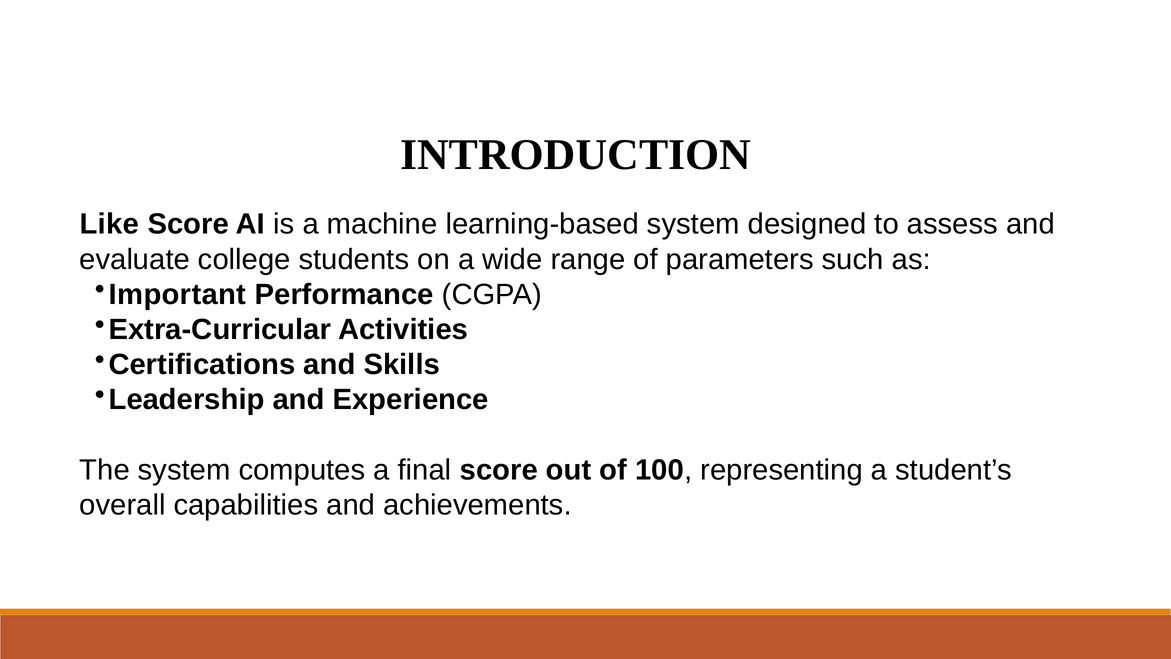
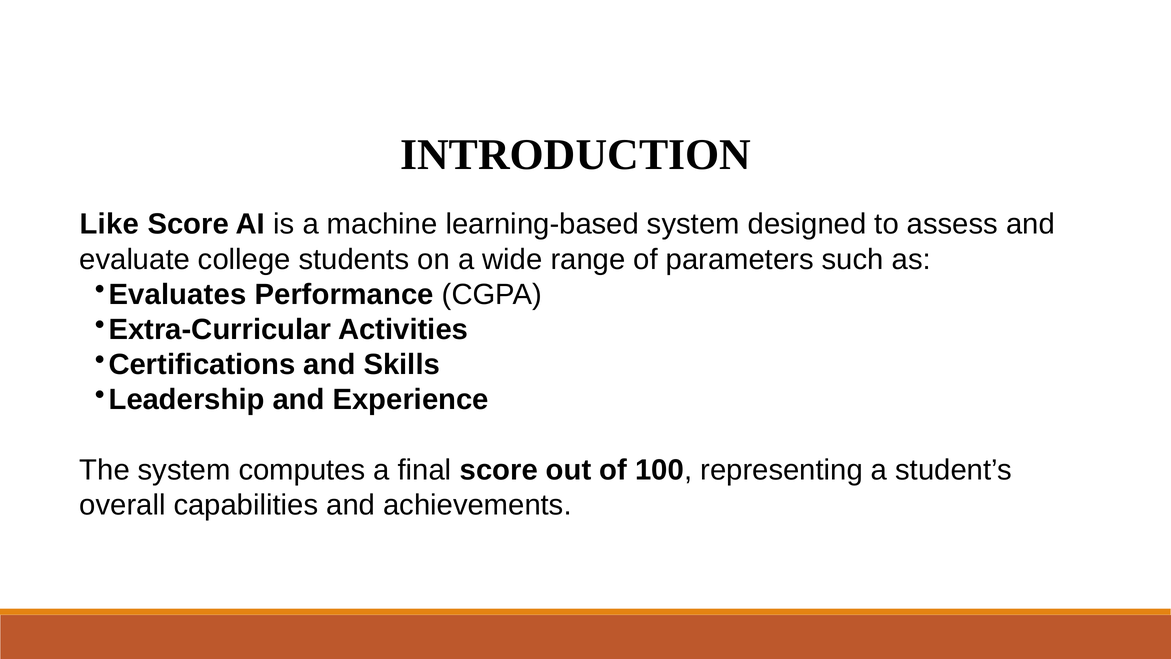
Important: Important -> Evaluates
